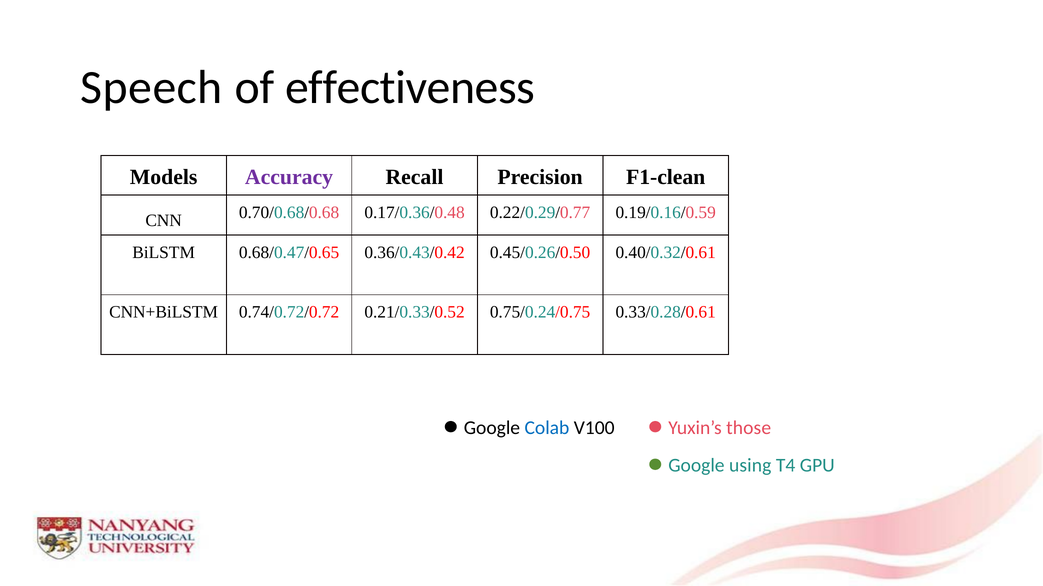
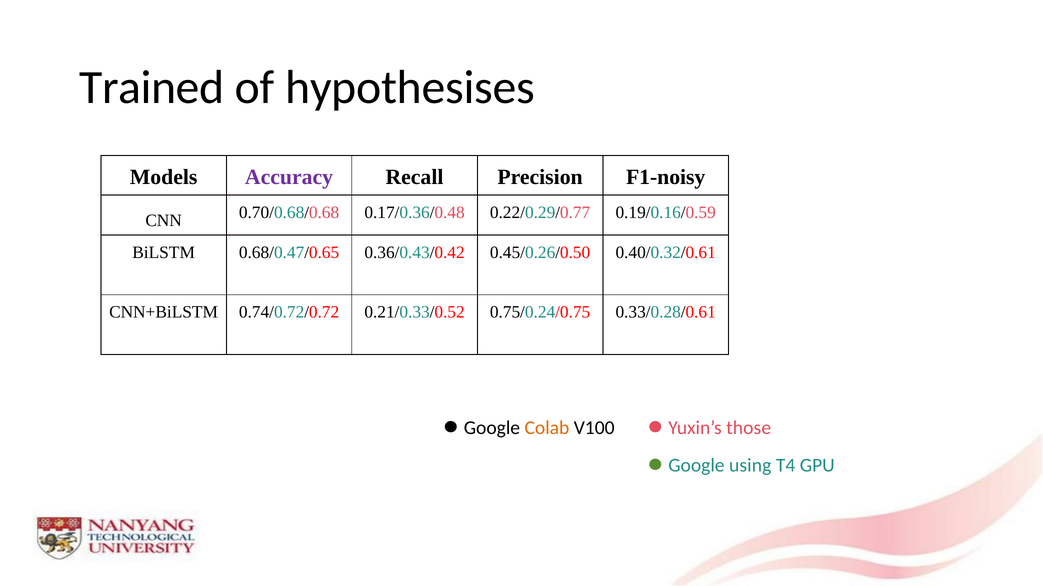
Speech: Speech -> Trained
effectiveness: effectiveness -> hypothesises
F1-clean: F1-clean -> F1-noisy
Colab colour: blue -> orange
